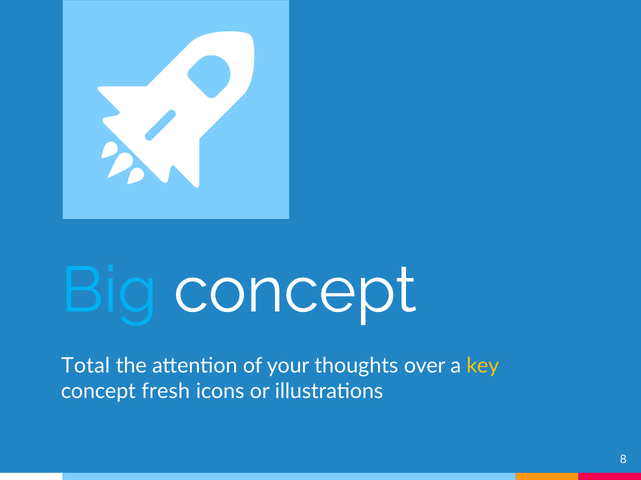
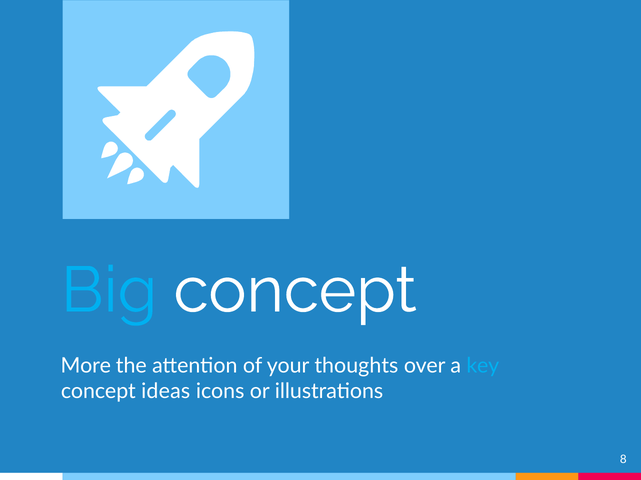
Total: Total -> More
key colour: yellow -> light blue
fresh: fresh -> ideas
